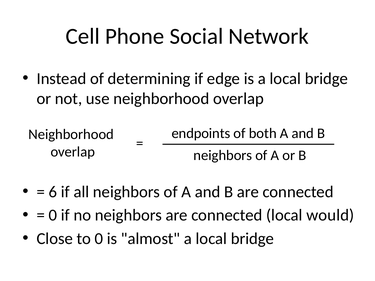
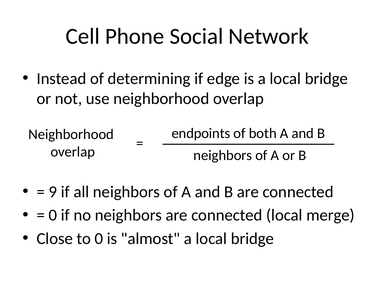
6: 6 -> 9
would: would -> merge
